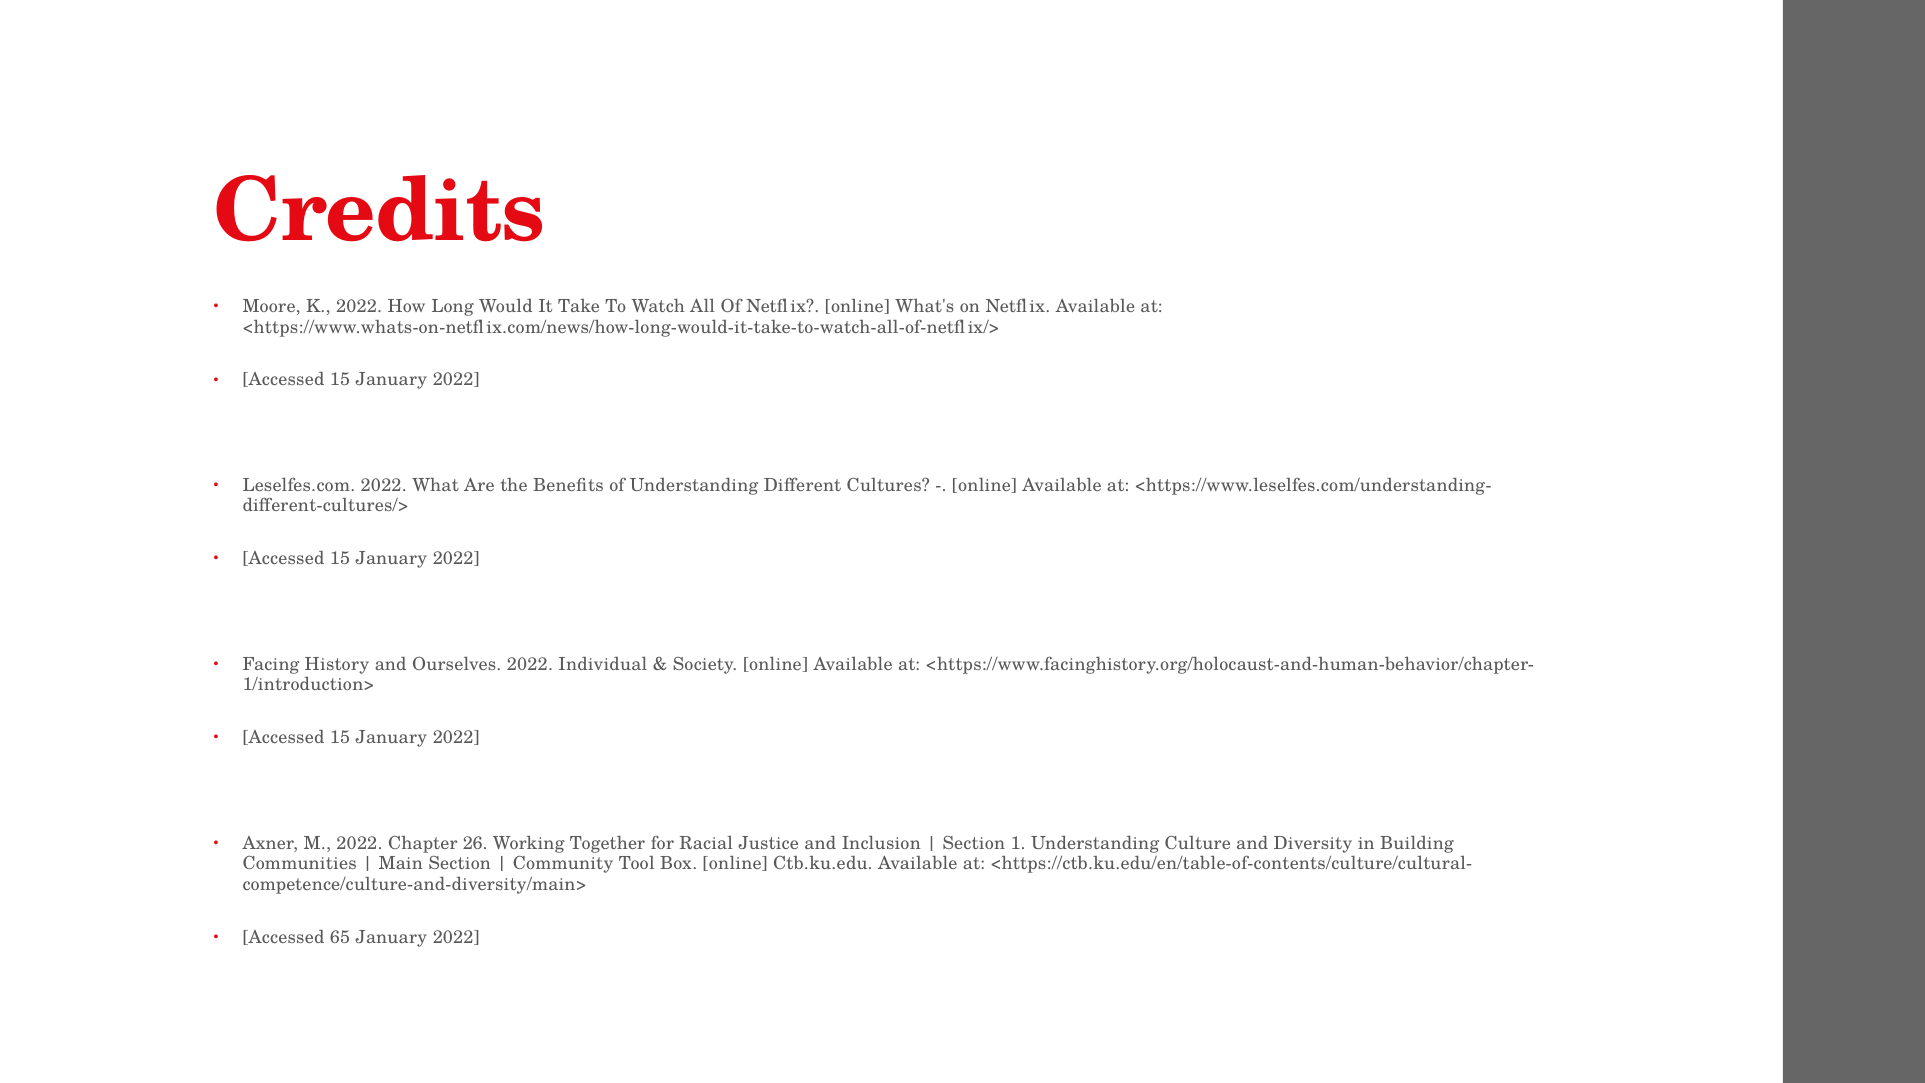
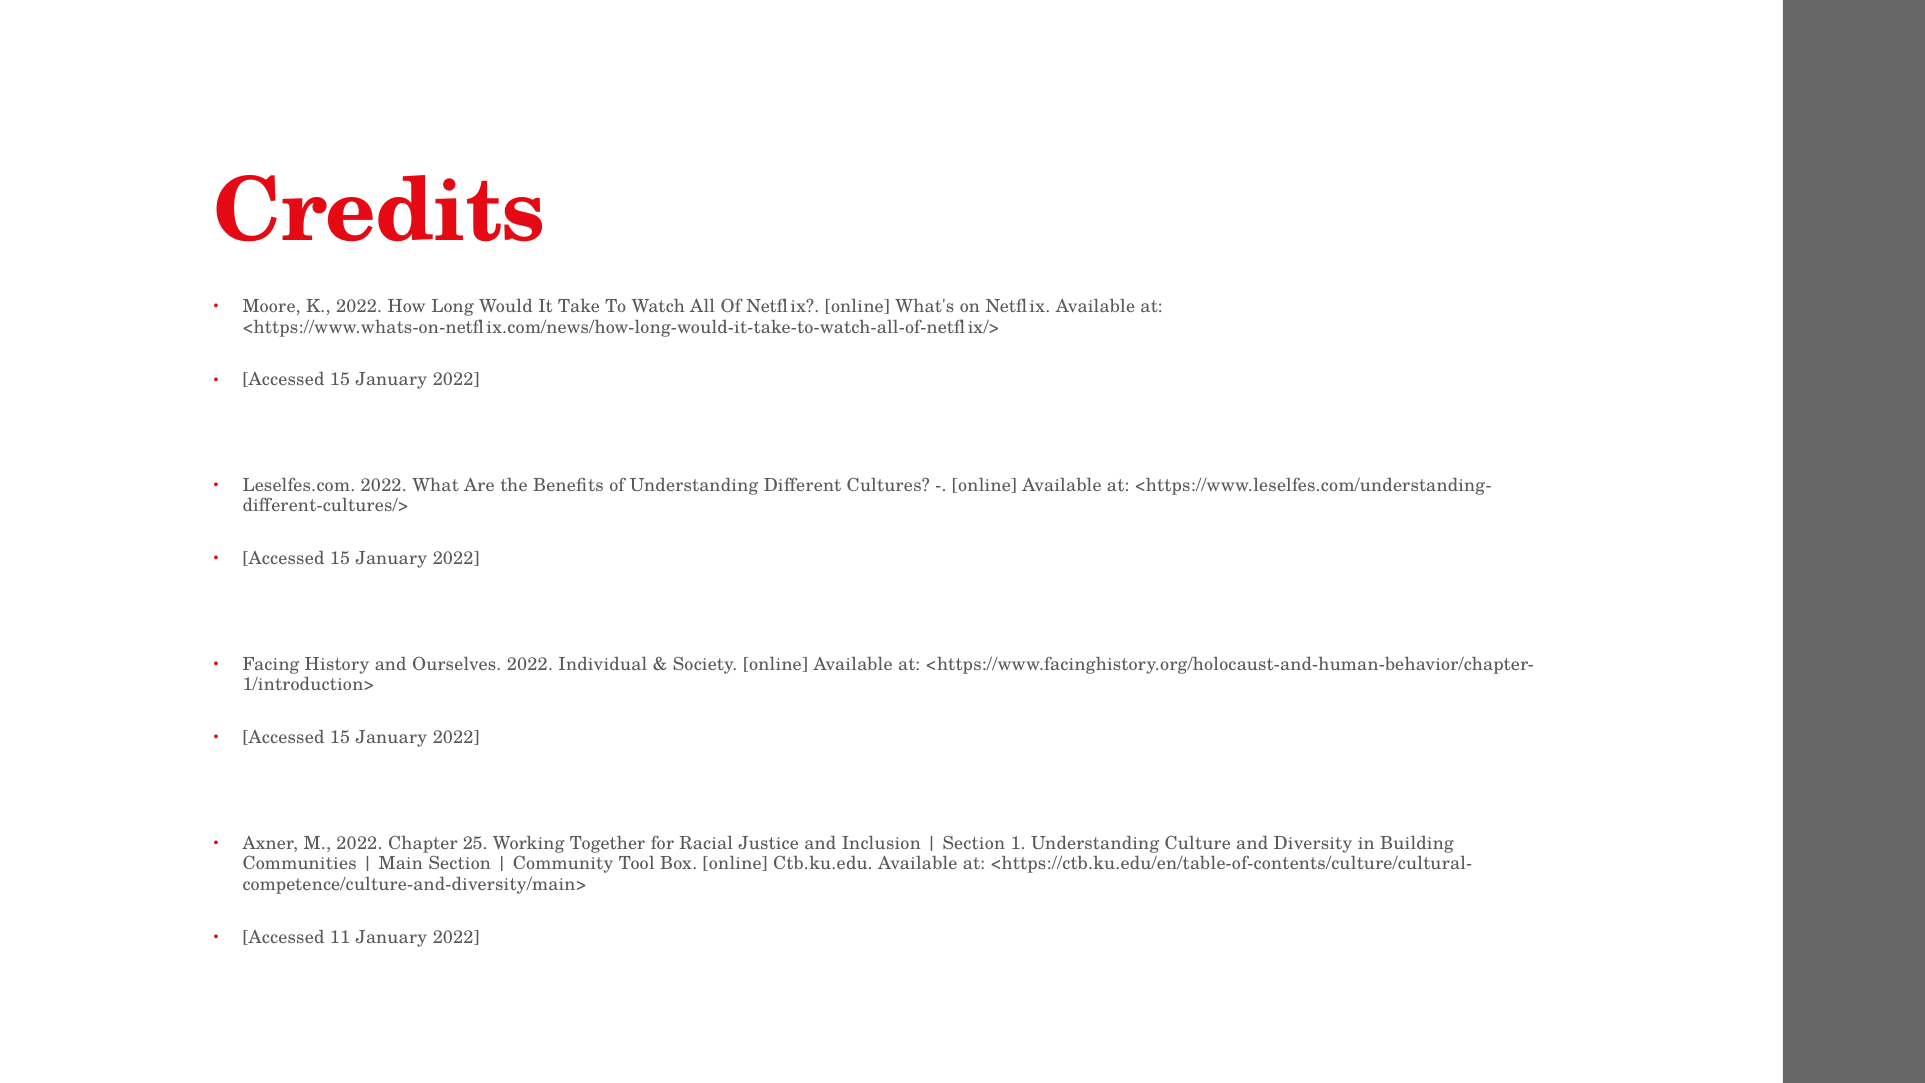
26: 26 -> 25
65: 65 -> 11
